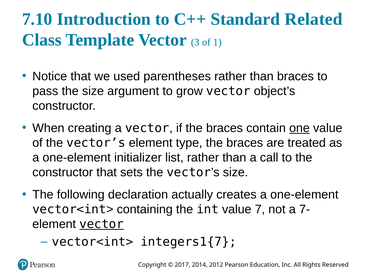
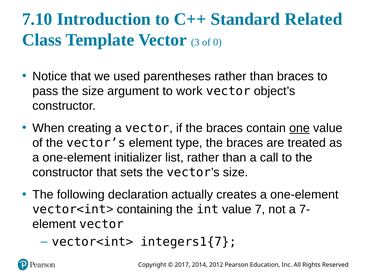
1: 1 -> 0
grow: grow -> work
vector at (102, 224) underline: present -> none
